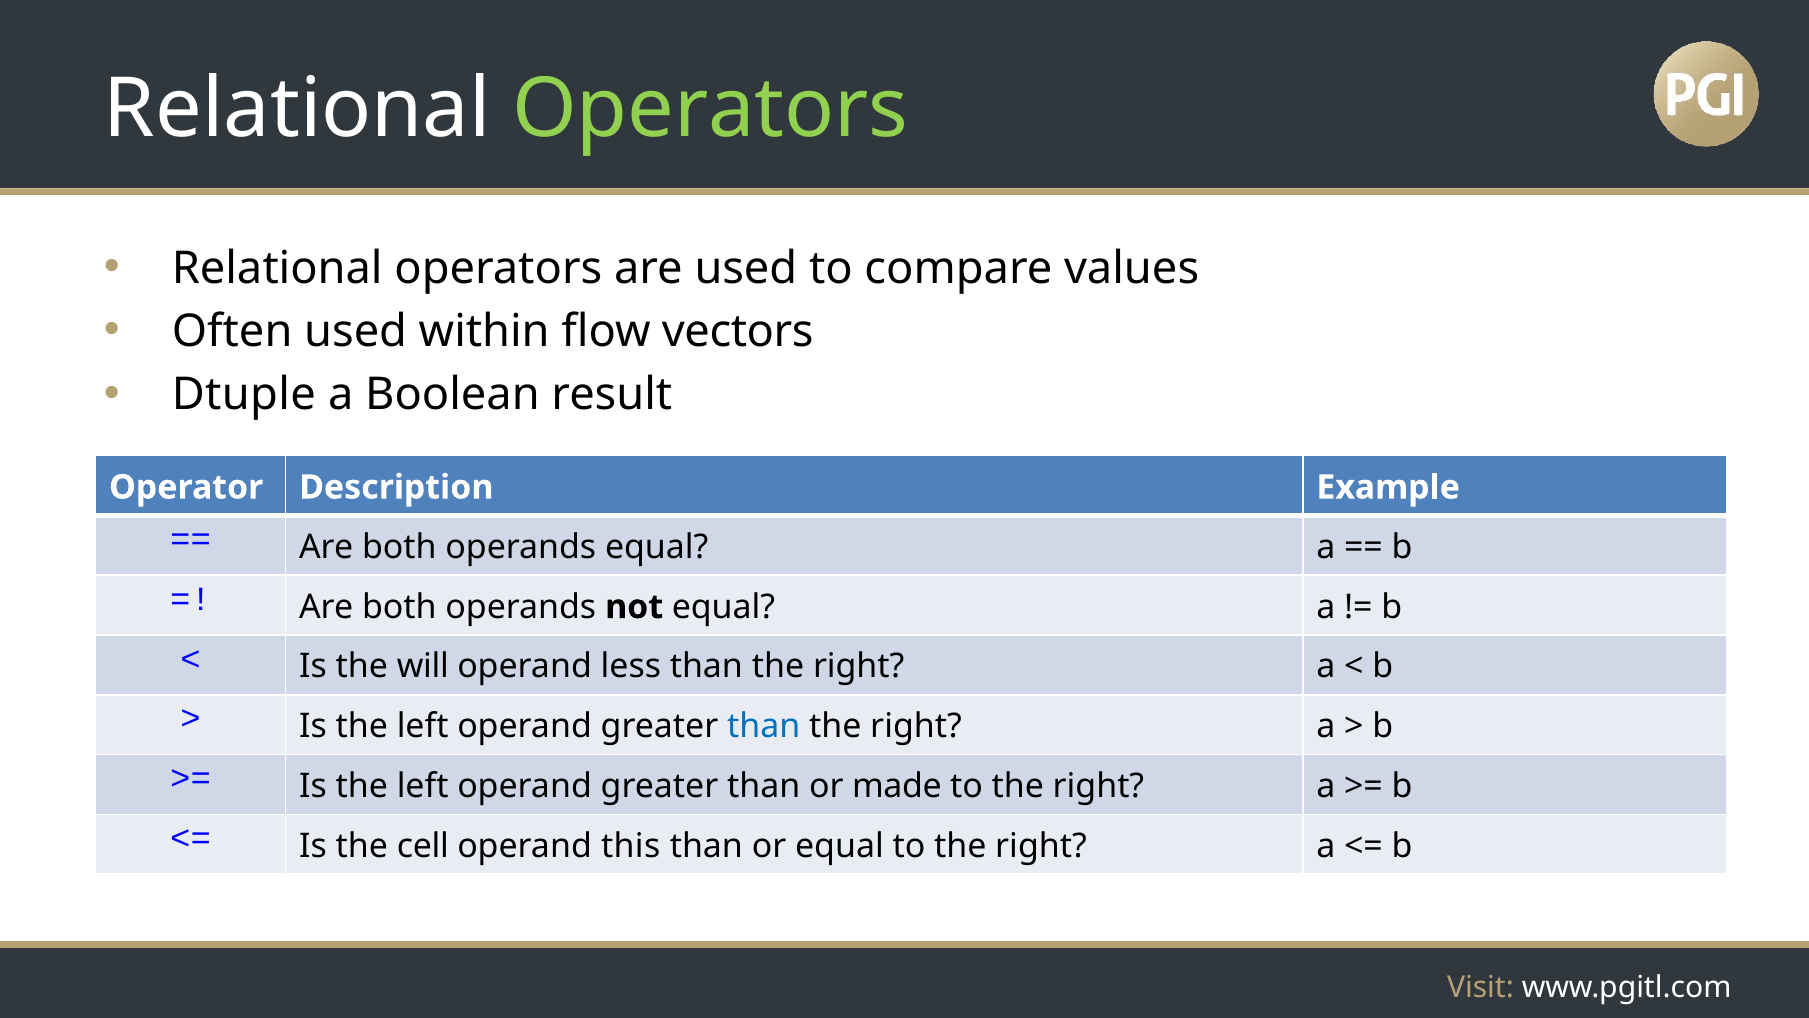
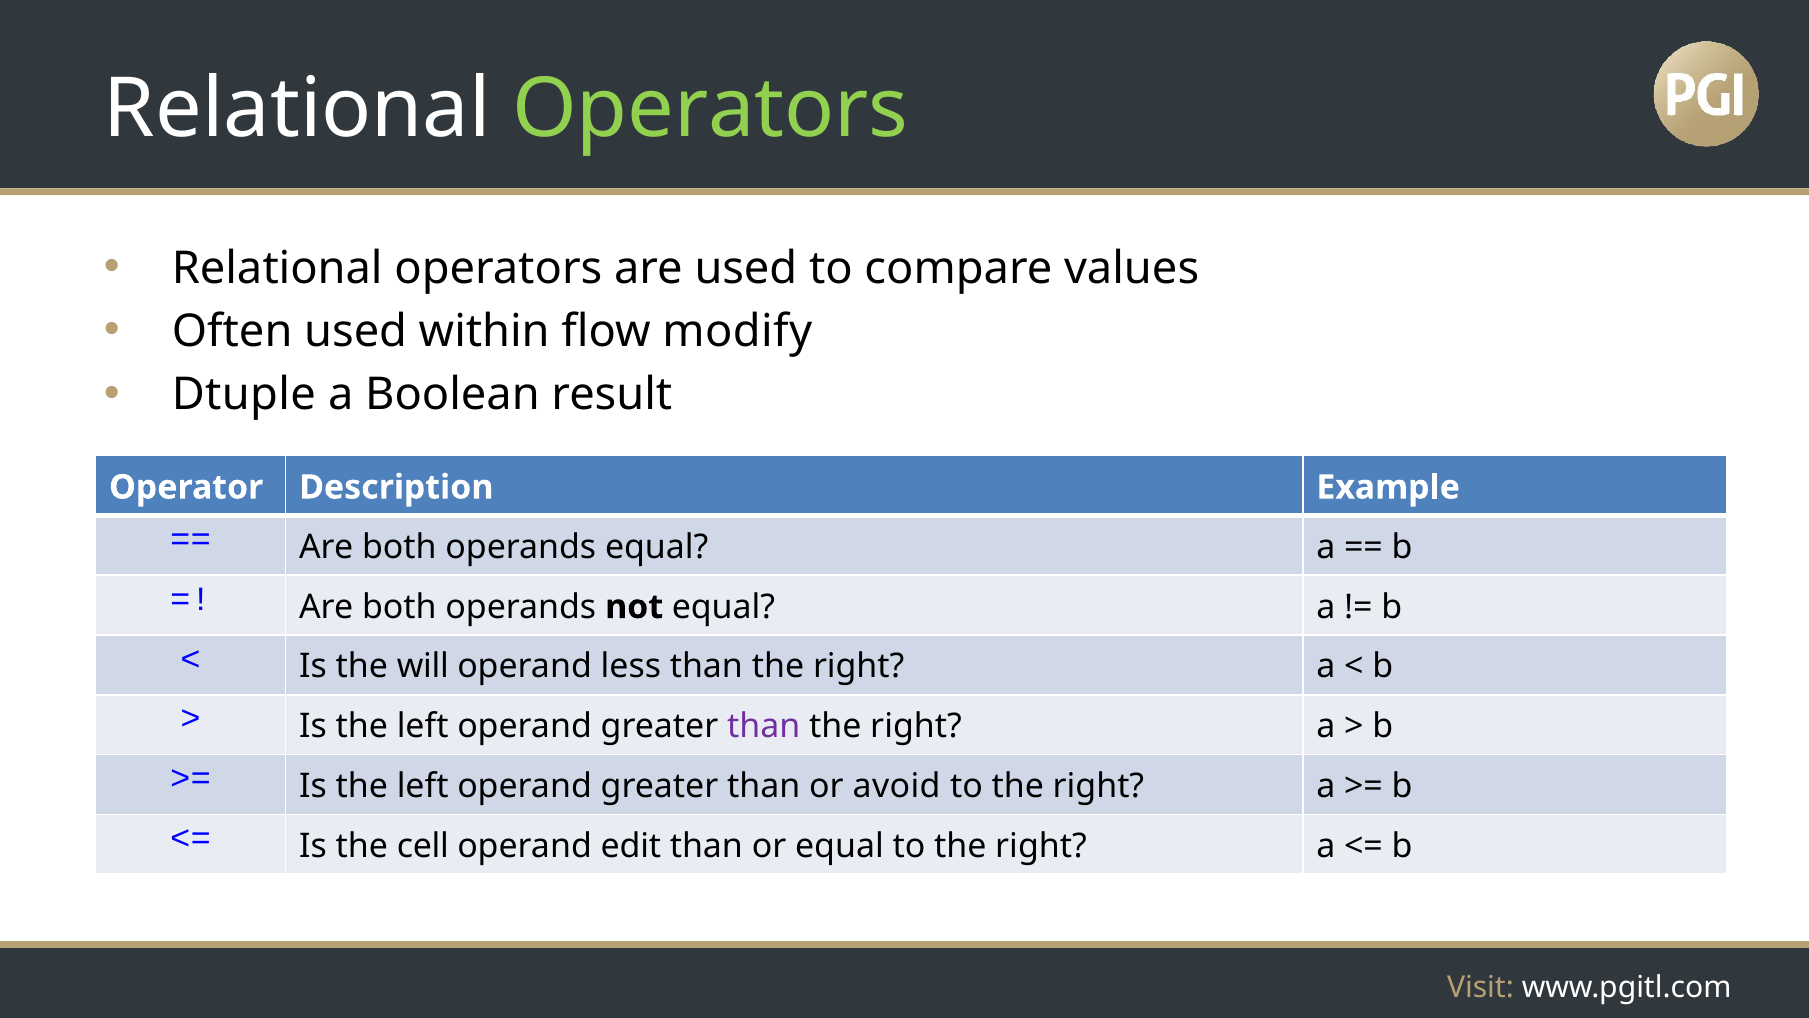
vectors: vectors -> modify
than at (764, 726) colour: blue -> purple
made: made -> avoid
this: this -> edit
